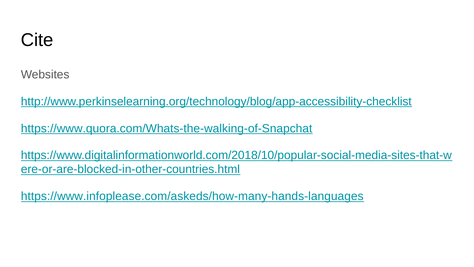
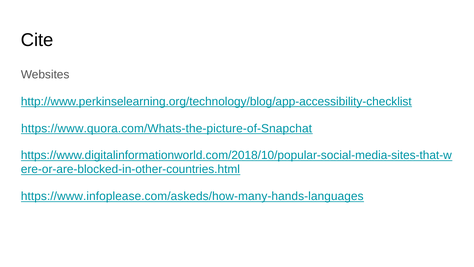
https://www.quora.com/Whats-the-walking-of-Snapchat: https://www.quora.com/Whats-the-walking-of-Snapchat -> https://www.quora.com/Whats-the-picture-of-Snapchat
